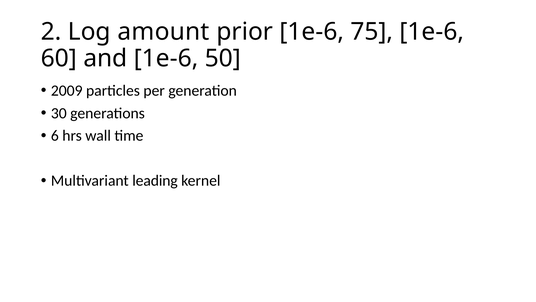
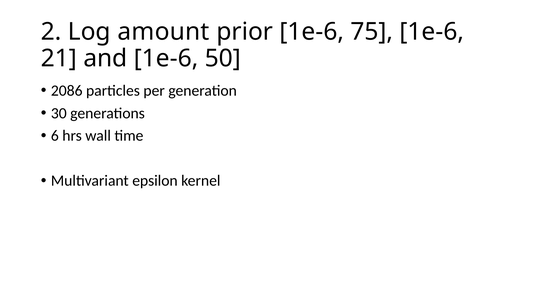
60: 60 -> 21
2009: 2009 -> 2086
leading: leading -> epsilon
